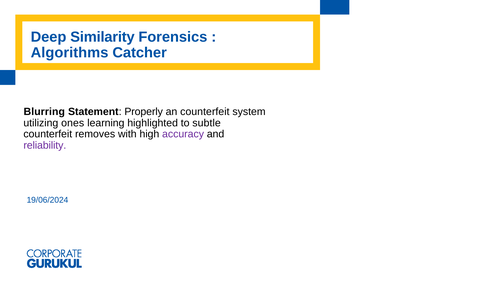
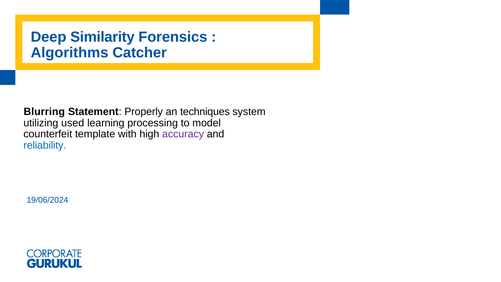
an counterfeit: counterfeit -> techniques
ones: ones -> used
highlighted: highlighted -> processing
subtle: subtle -> model
removes: removes -> template
reliability colour: purple -> blue
